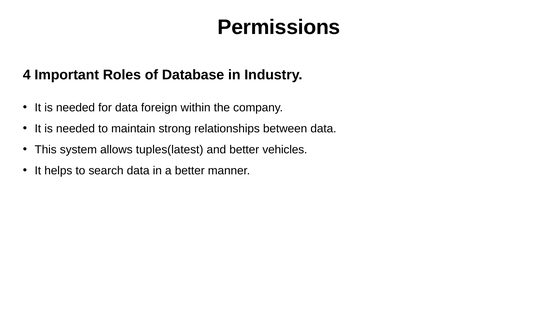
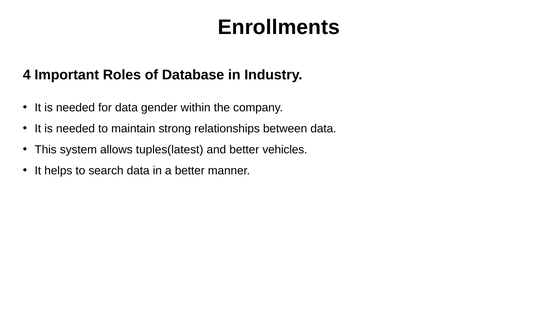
Permissions: Permissions -> Enrollments
foreign: foreign -> gender
